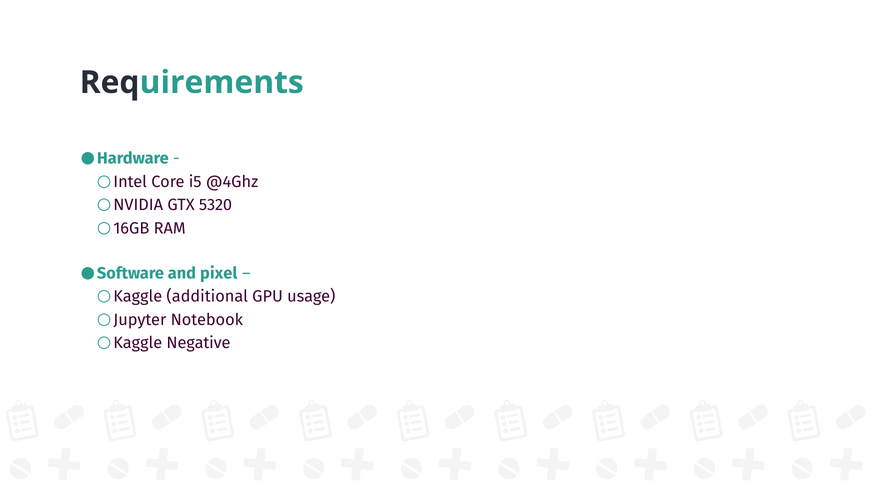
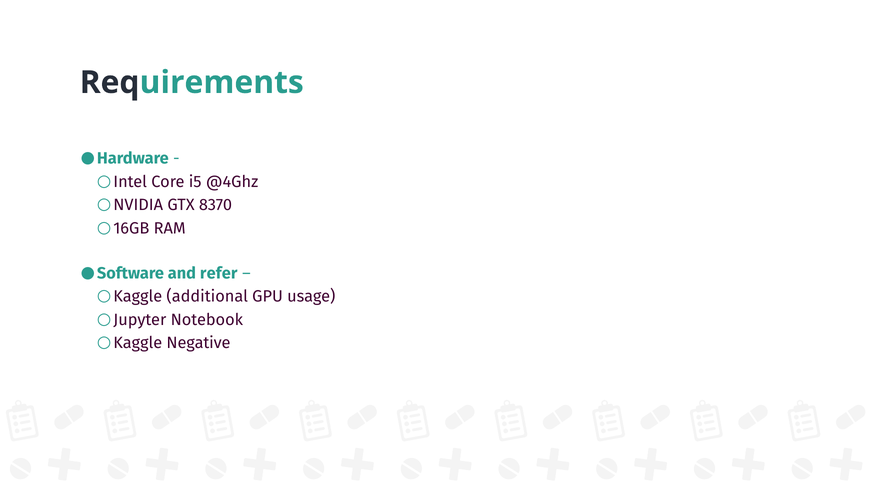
5320: 5320 -> 8370
pixel: pixel -> refer
